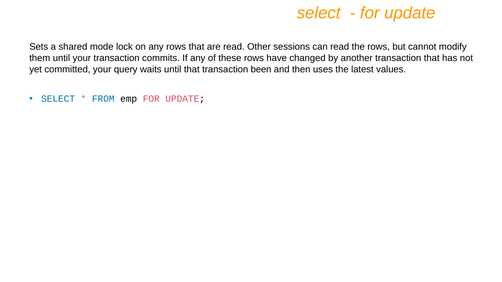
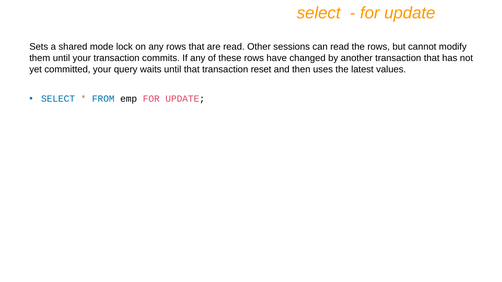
been: been -> reset
